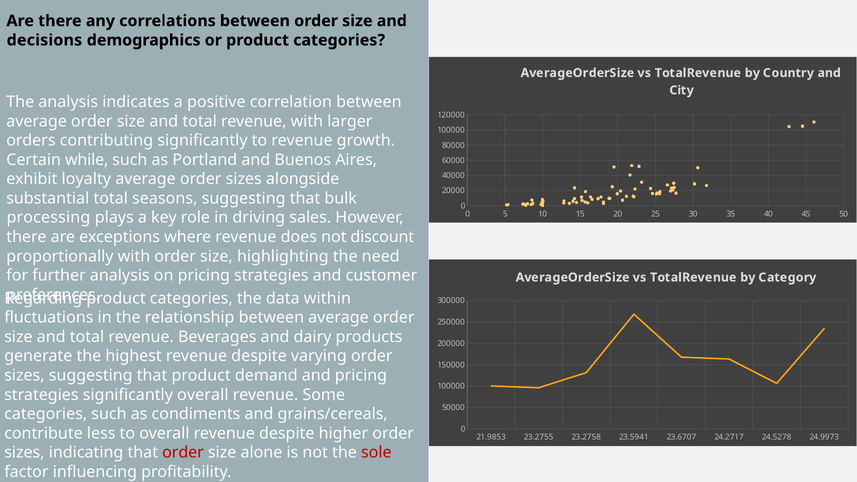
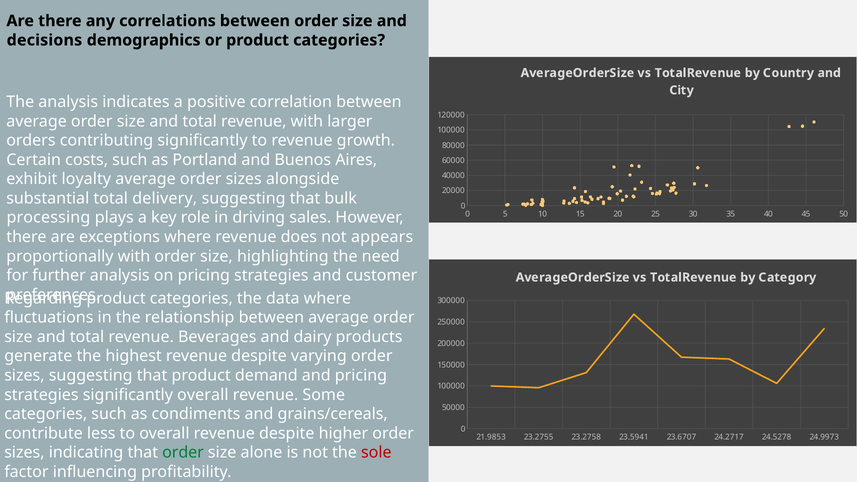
while: while -> costs
seasons: seasons -> delivery
discount: discount -> appears
data within: within -> where
order at (183, 453) colour: red -> green
